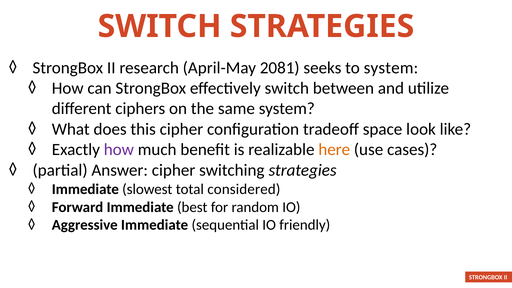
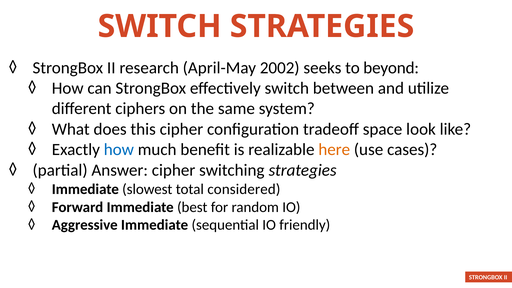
2081: 2081 -> 2002
to system: system -> beyond
how at (119, 150) colour: purple -> blue
